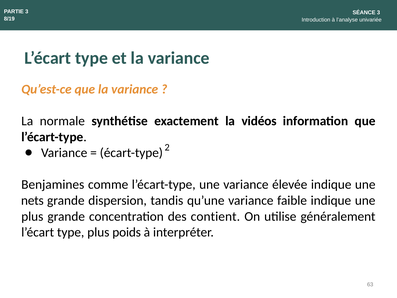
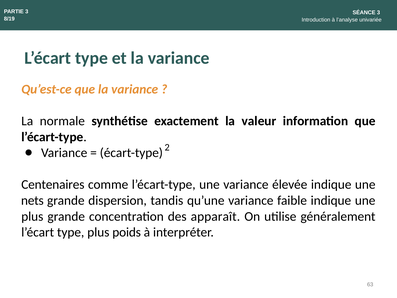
vidéos: vidéos -> valeur
Benjamines: Benjamines -> Centenaires
contient: contient -> apparaît
